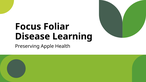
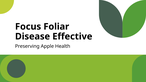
Learning: Learning -> Effective
